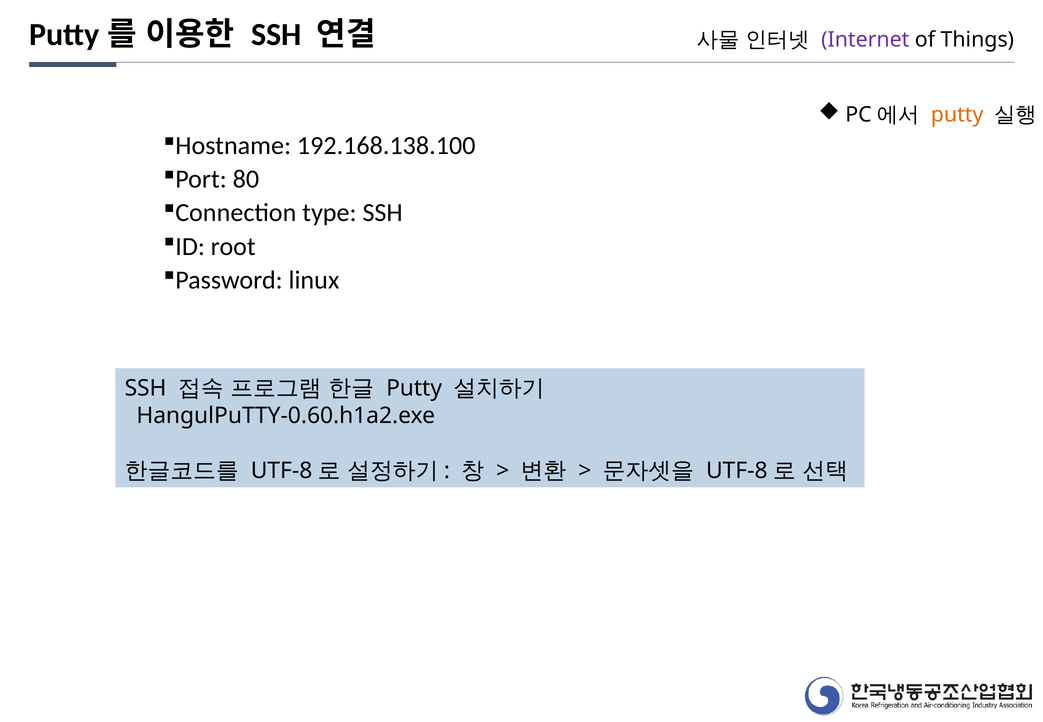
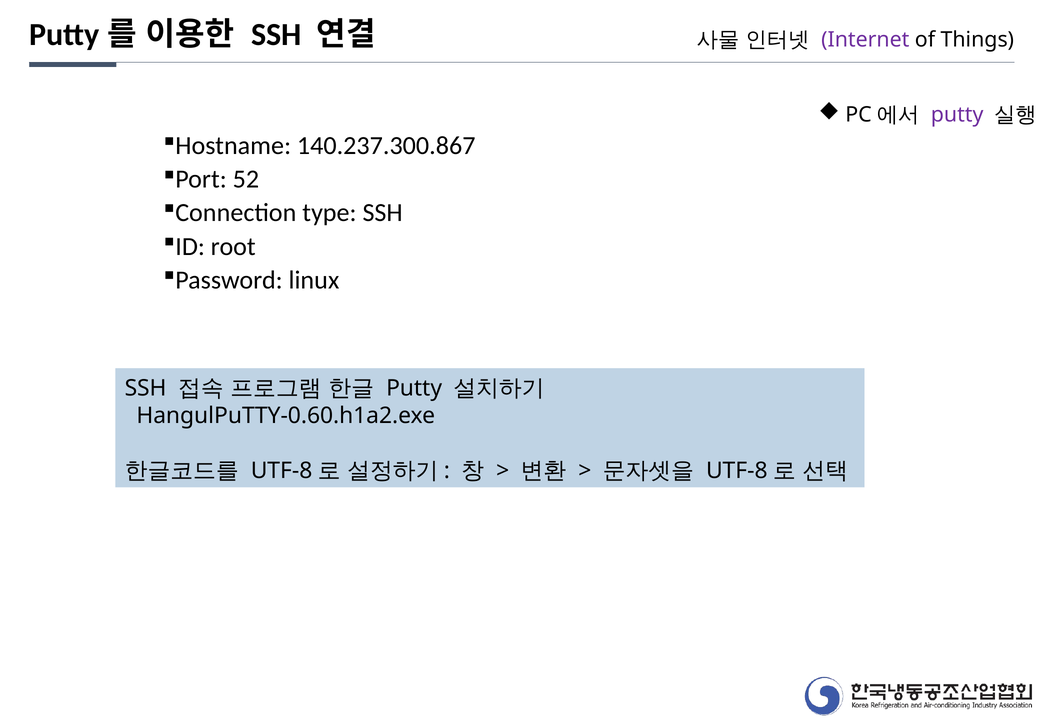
putty at (957, 115) colour: orange -> purple
192.168.138.100: 192.168.138.100 -> 140.237.300.867
80: 80 -> 52
